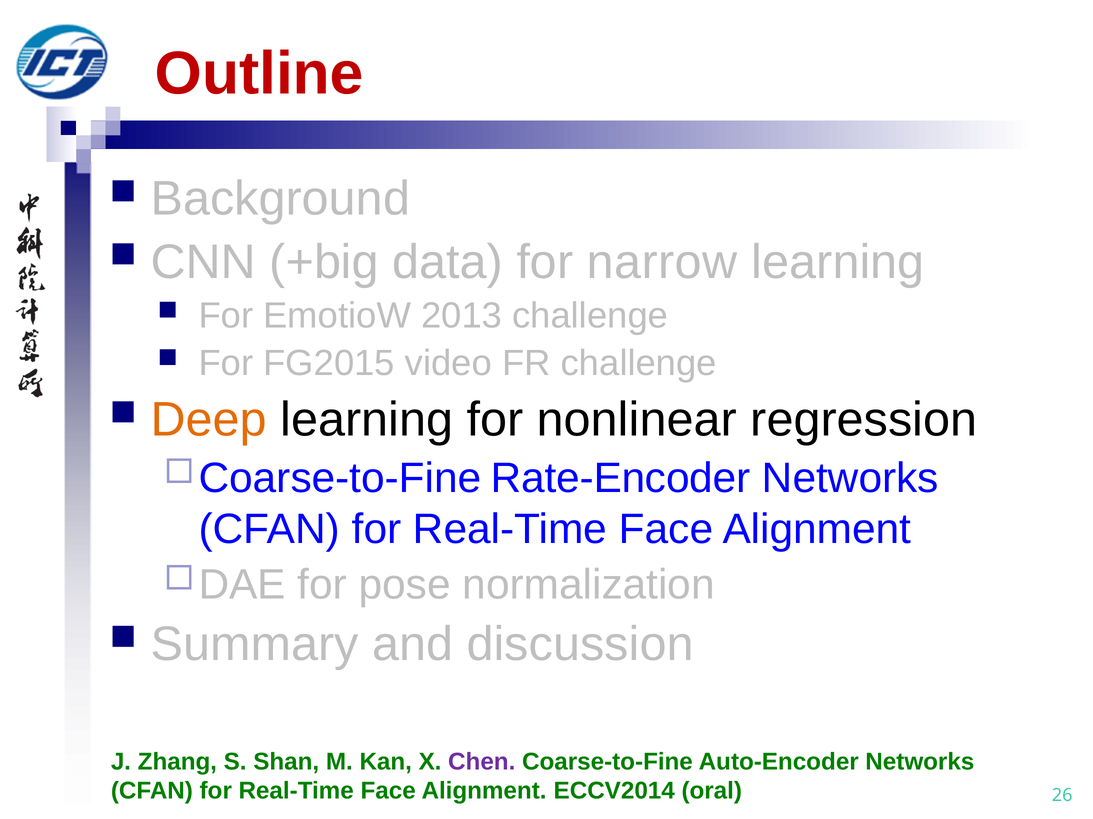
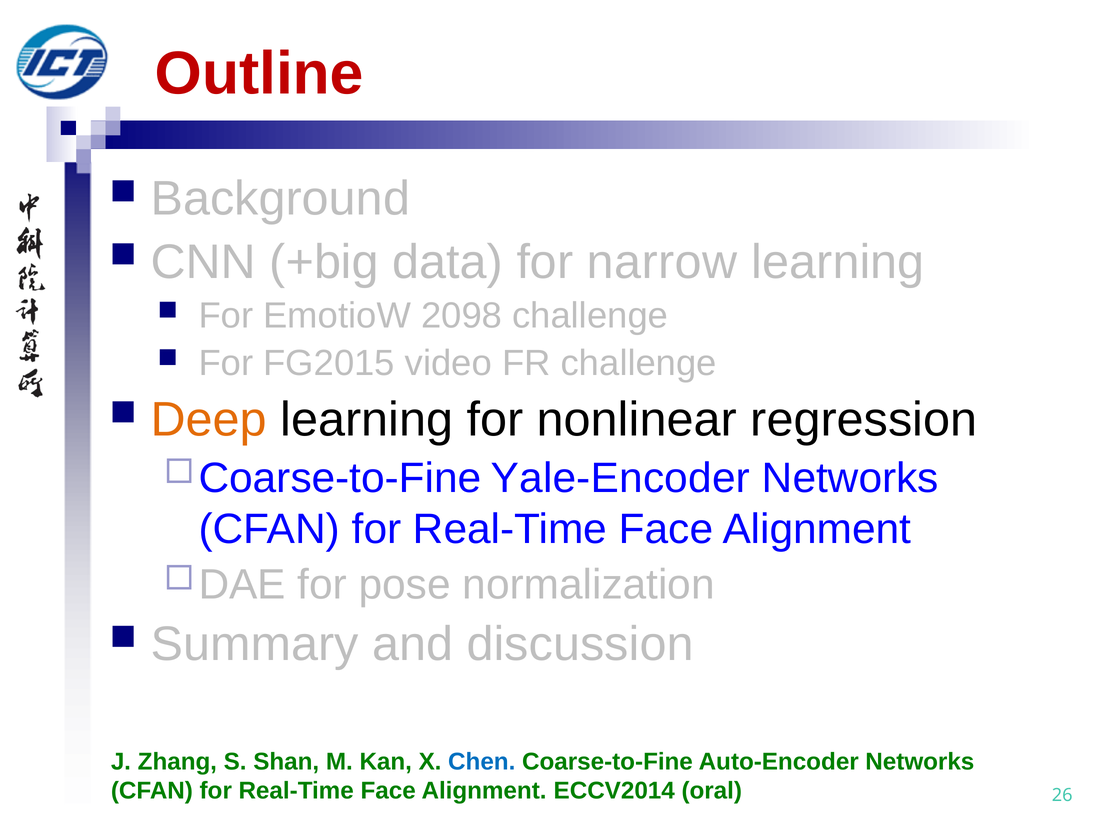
2013: 2013 -> 2098
Rate-Encoder: Rate-Encoder -> Yale-Encoder
Chen colour: purple -> blue
